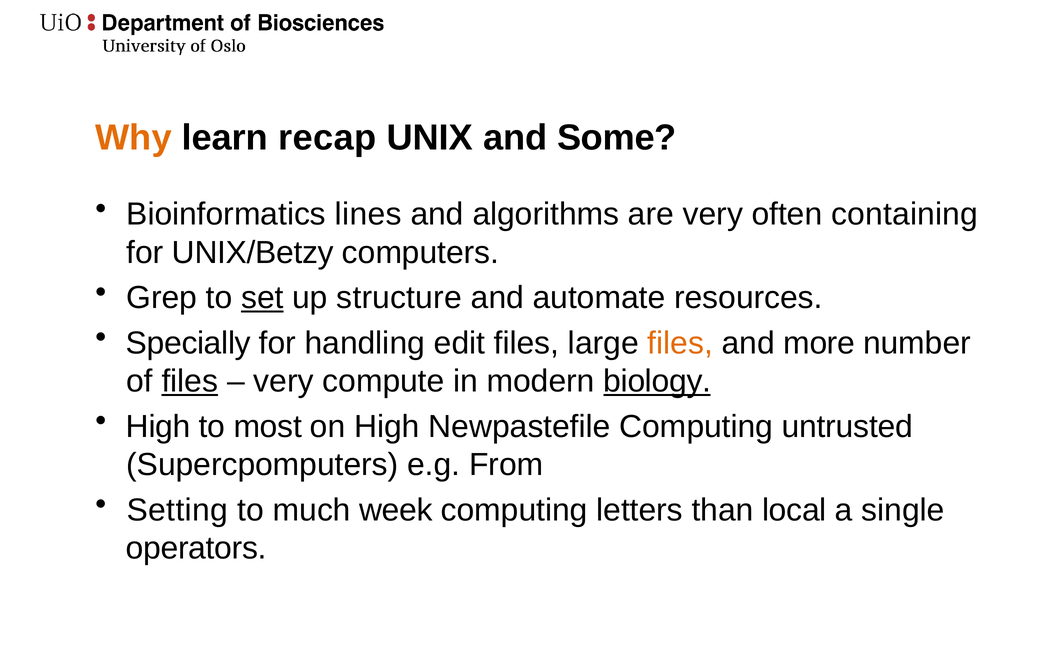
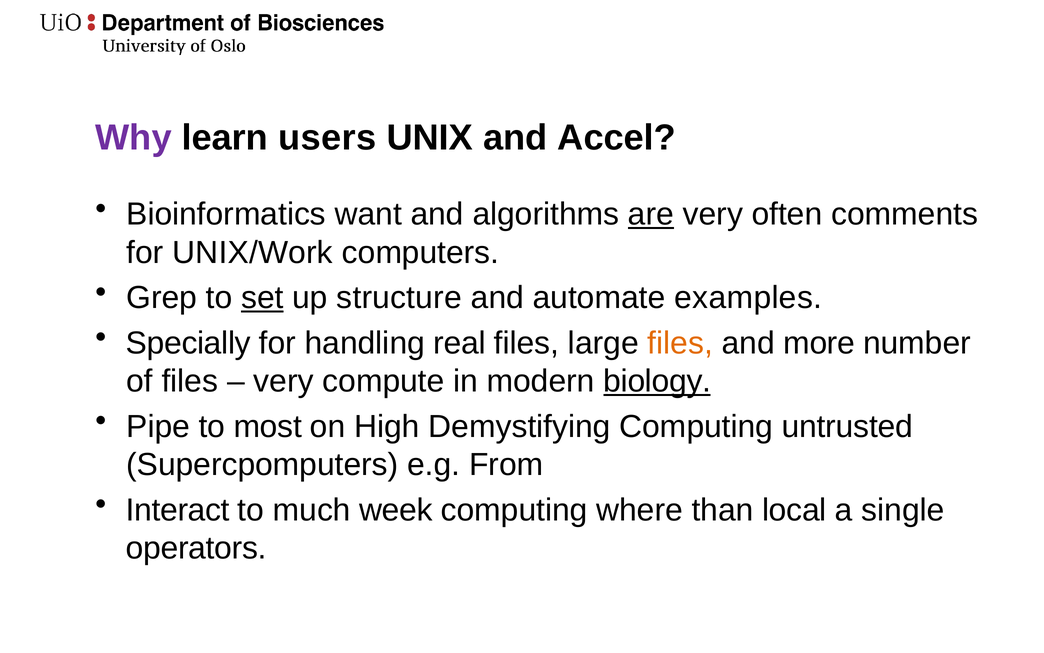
Why colour: orange -> purple
recap: recap -> users
Some: Some -> Accel
lines: lines -> want
are underline: none -> present
containing: containing -> comments
UNIX/Betzy: UNIX/Betzy -> UNIX/Work
resources: resources -> examples
edit: edit -> real
files at (190, 381) underline: present -> none
High at (158, 426): High -> Pipe
Newpastefile: Newpastefile -> Demystifying
Setting: Setting -> Interact
letters: letters -> where
